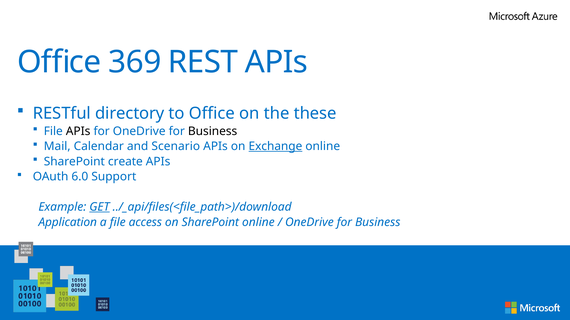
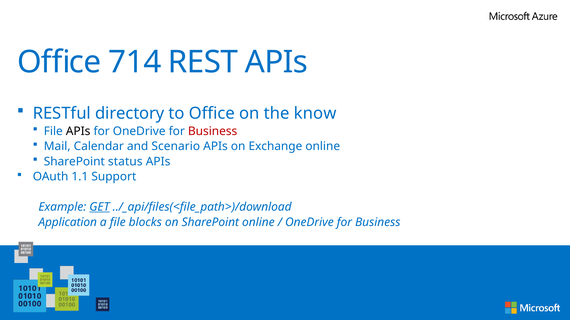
369: 369 -> 714
these: these -> know
Business at (213, 131) colour: black -> red
Exchange underline: present -> none
create: create -> status
6.0: 6.0 -> 1.1
access: access -> blocks
